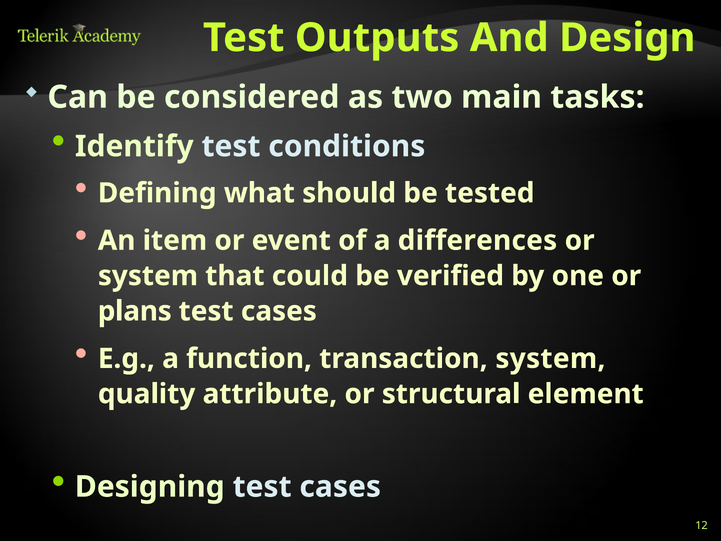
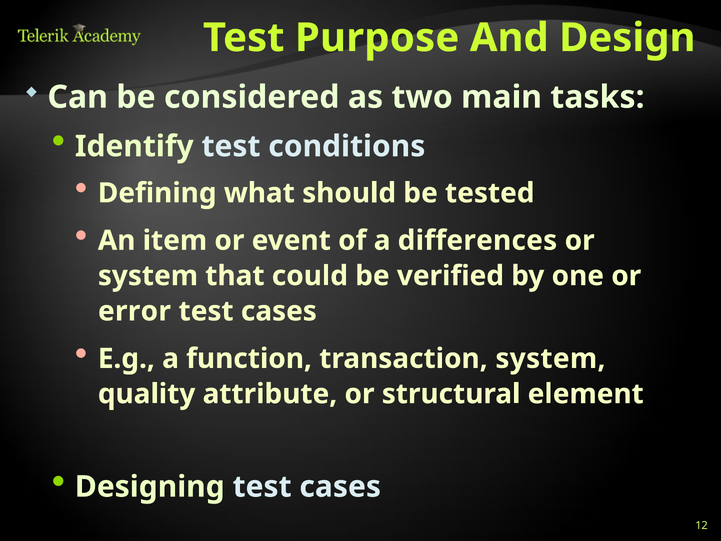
Outputs: Outputs -> Purpose
plans: plans -> error
